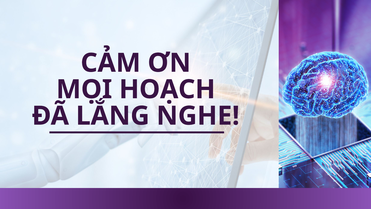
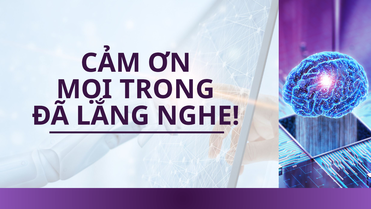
HOẠCH: HOẠCH -> TRONG
